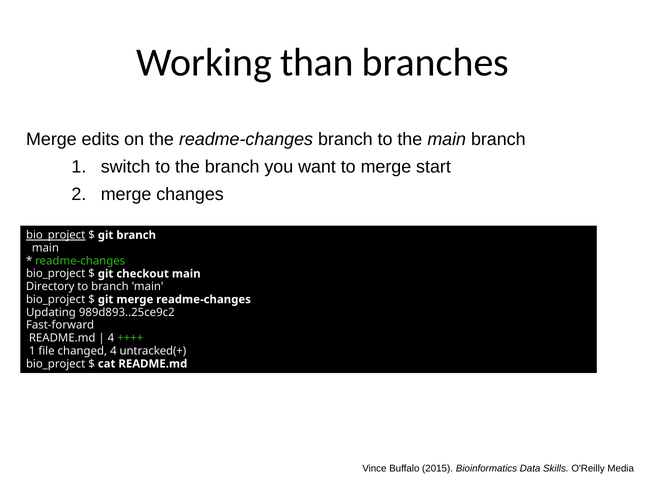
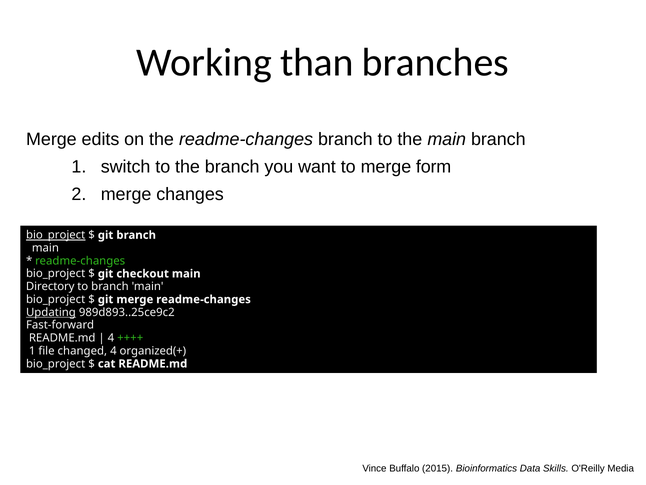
start: start -> form
Updating underline: none -> present
untracked(+: untracked(+ -> organized(+
